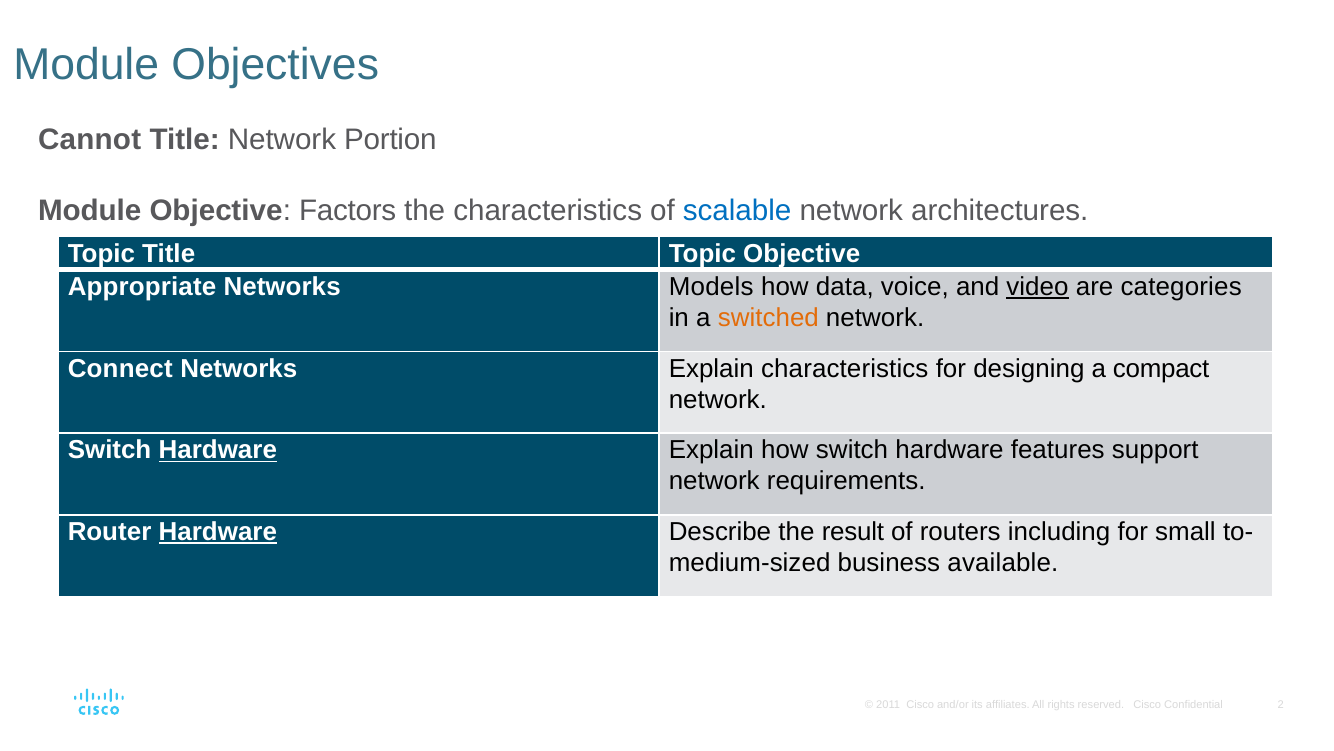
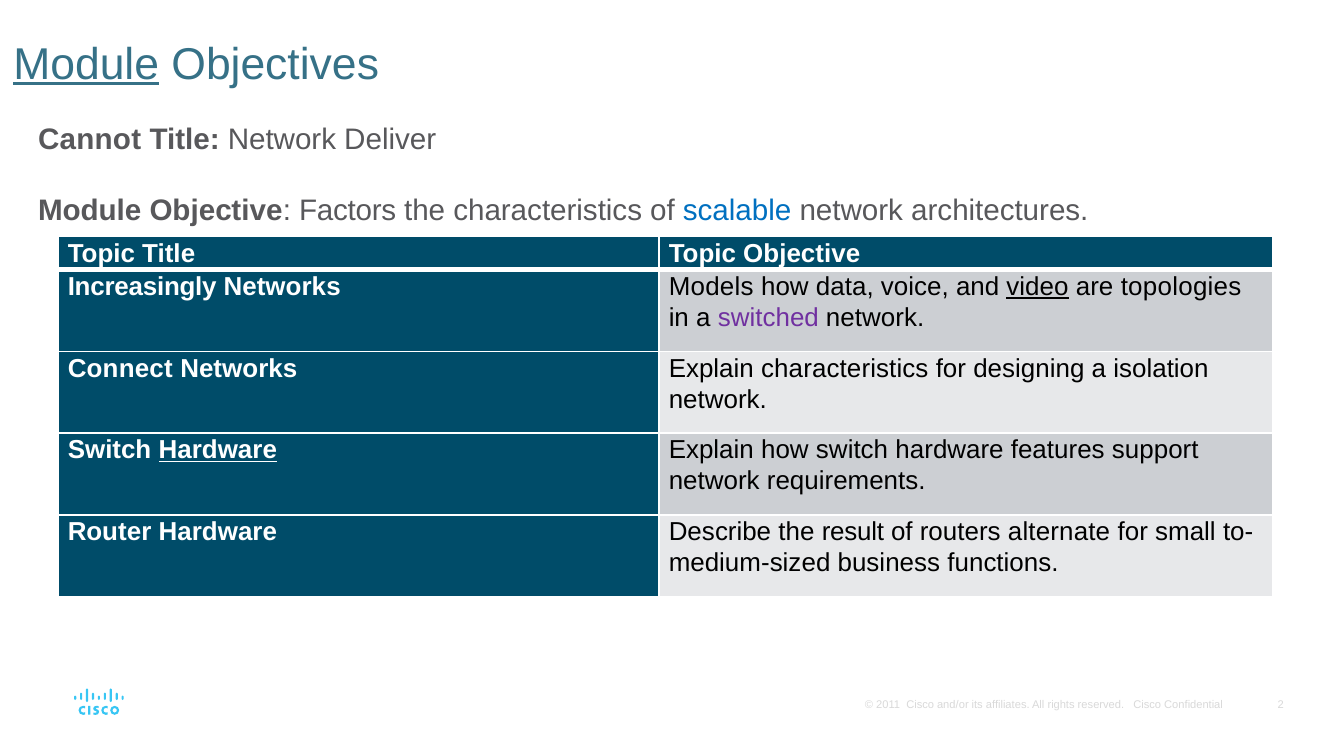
Module at (86, 64) underline: none -> present
Portion: Portion -> Deliver
Appropriate: Appropriate -> Increasingly
categories: categories -> topologies
switched colour: orange -> purple
compact: compact -> isolation
Hardware at (218, 531) underline: present -> none
including: including -> alternate
available: available -> functions
